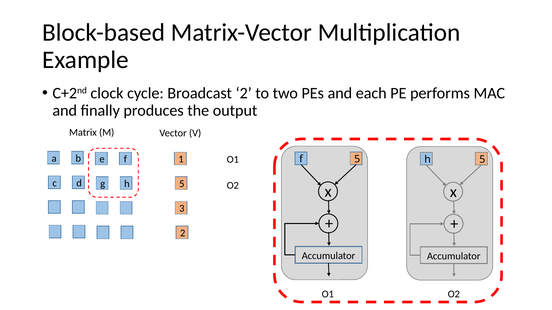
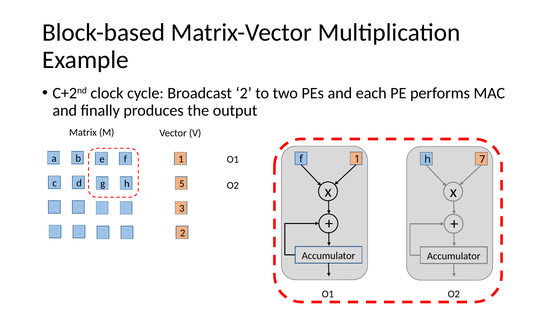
f 5: 5 -> 1
h 5: 5 -> 7
